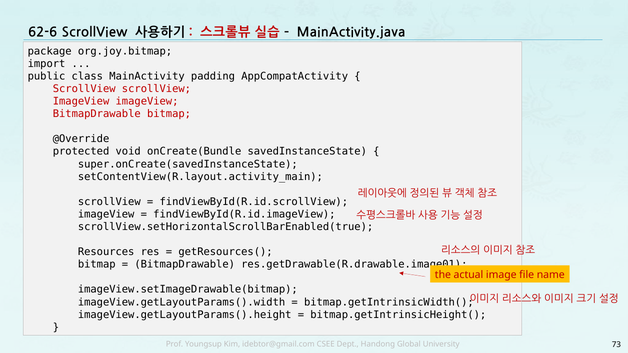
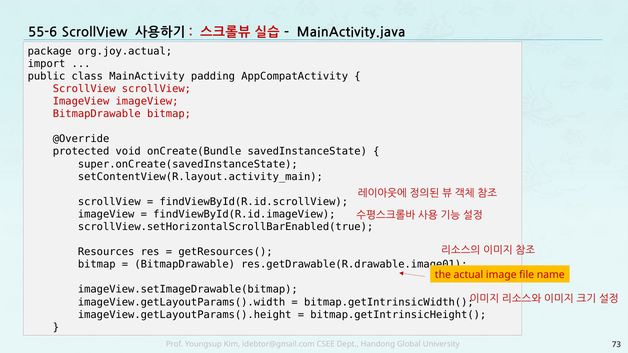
62-6: 62-6 -> 55-6
org.joy.bitmap: org.joy.bitmap -> org.joy.actual
